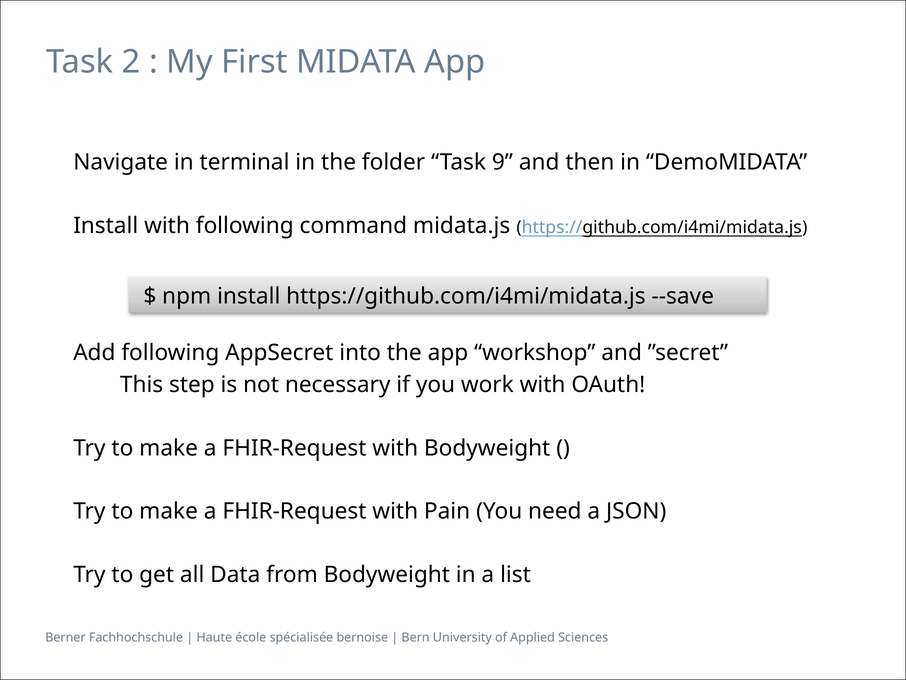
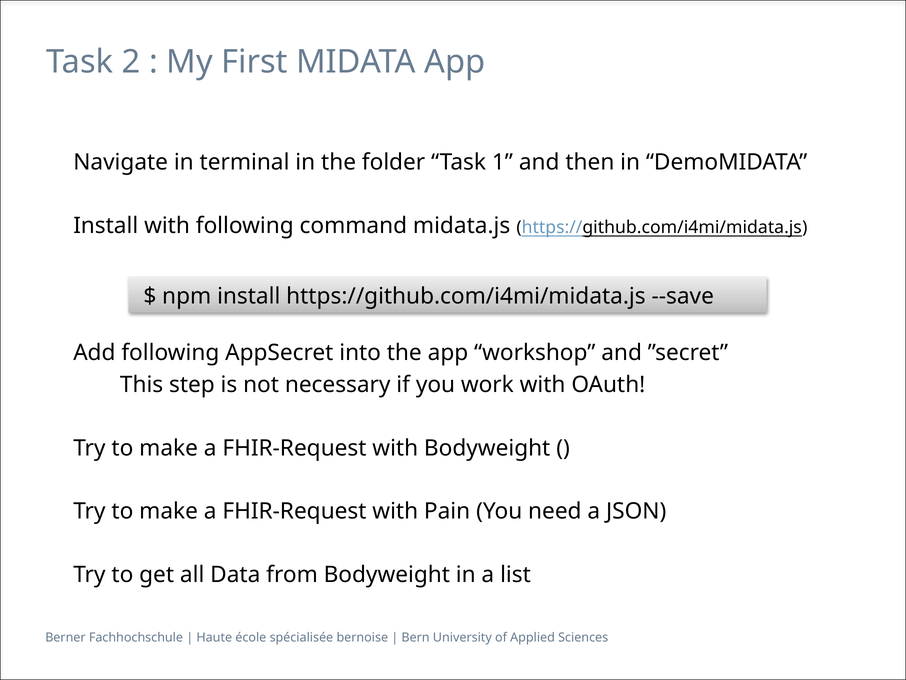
9: 9 -> 1
